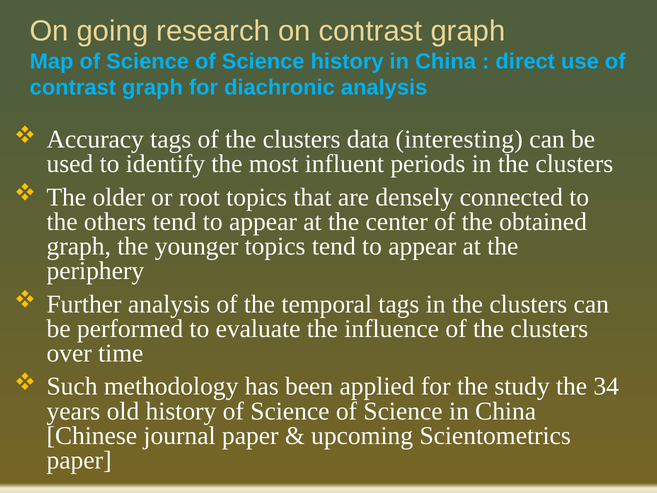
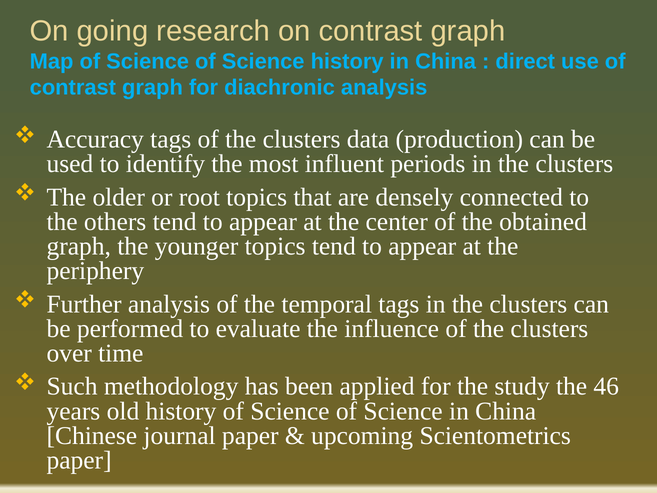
interesting: interesting -> production
34: 34 -> 46
